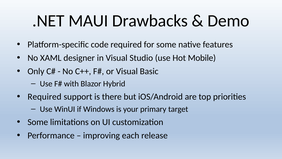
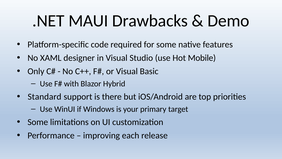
Required at (45, 96): Required -> Standard
